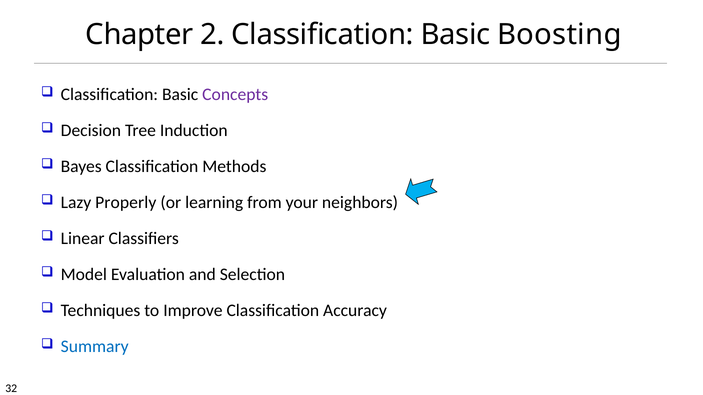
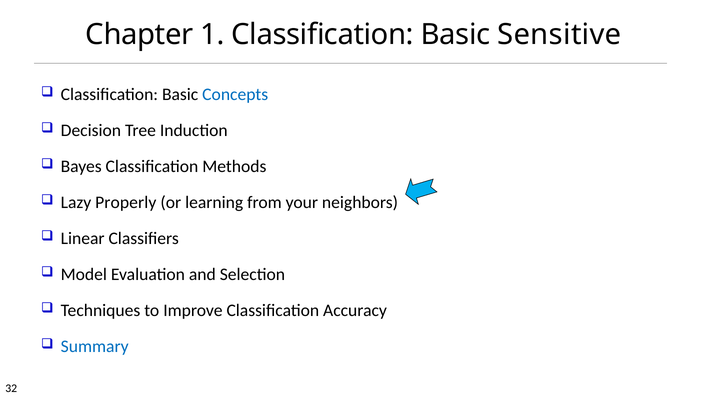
2: 2 -> 1
Boosting: Boosting -> Sensitive
Concepts colour: purple -> blue
